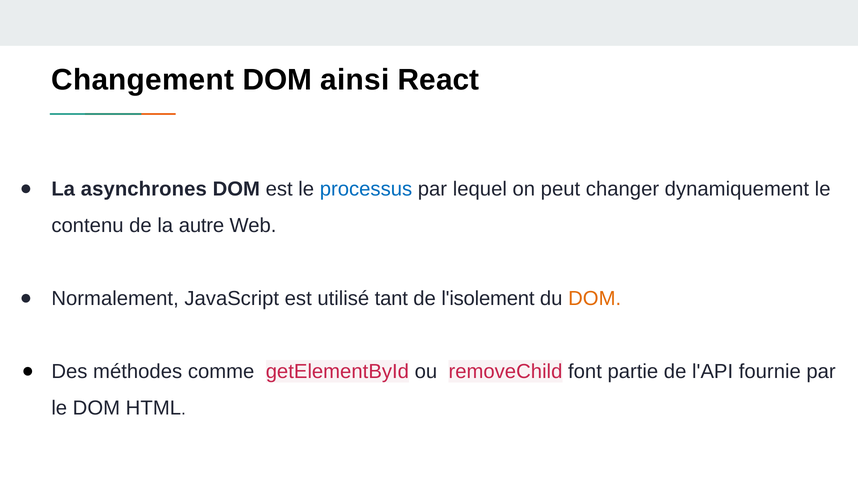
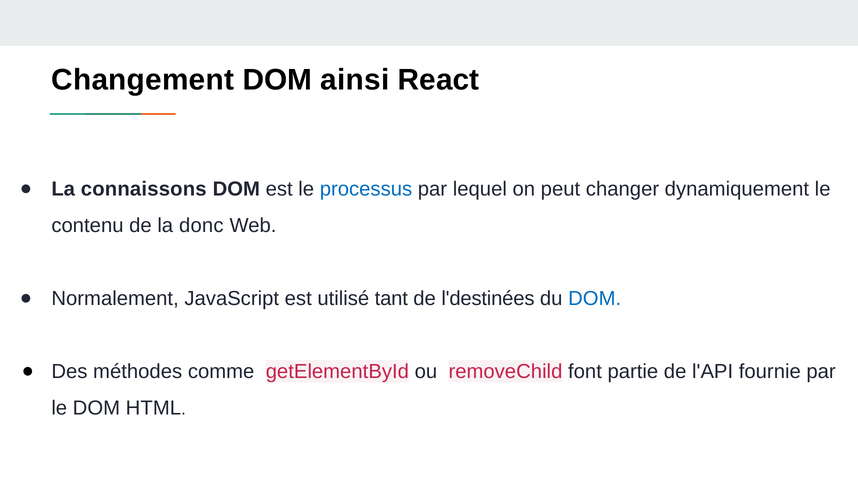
asynchrones: asynchrones -> connaissons
autre: autre -> donc
l'isolement: l'isolement -> l'destinées
DOM at (595, 298) colour: orange -> blue
